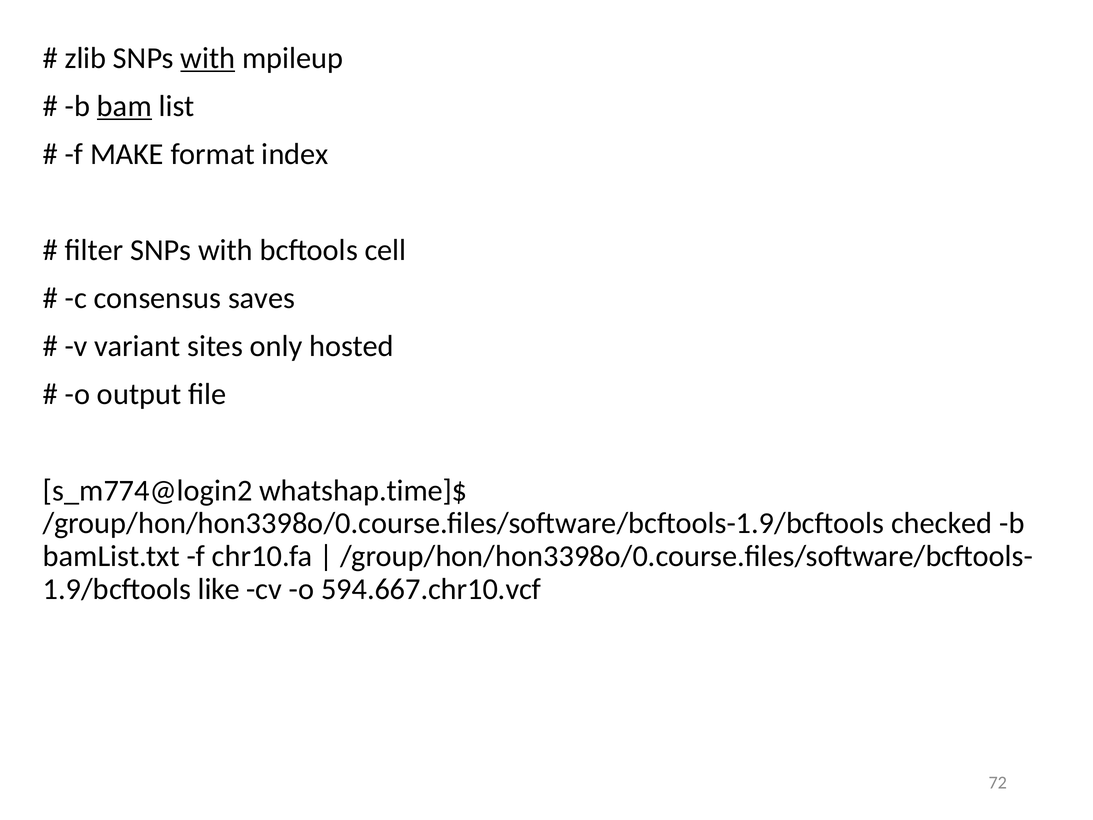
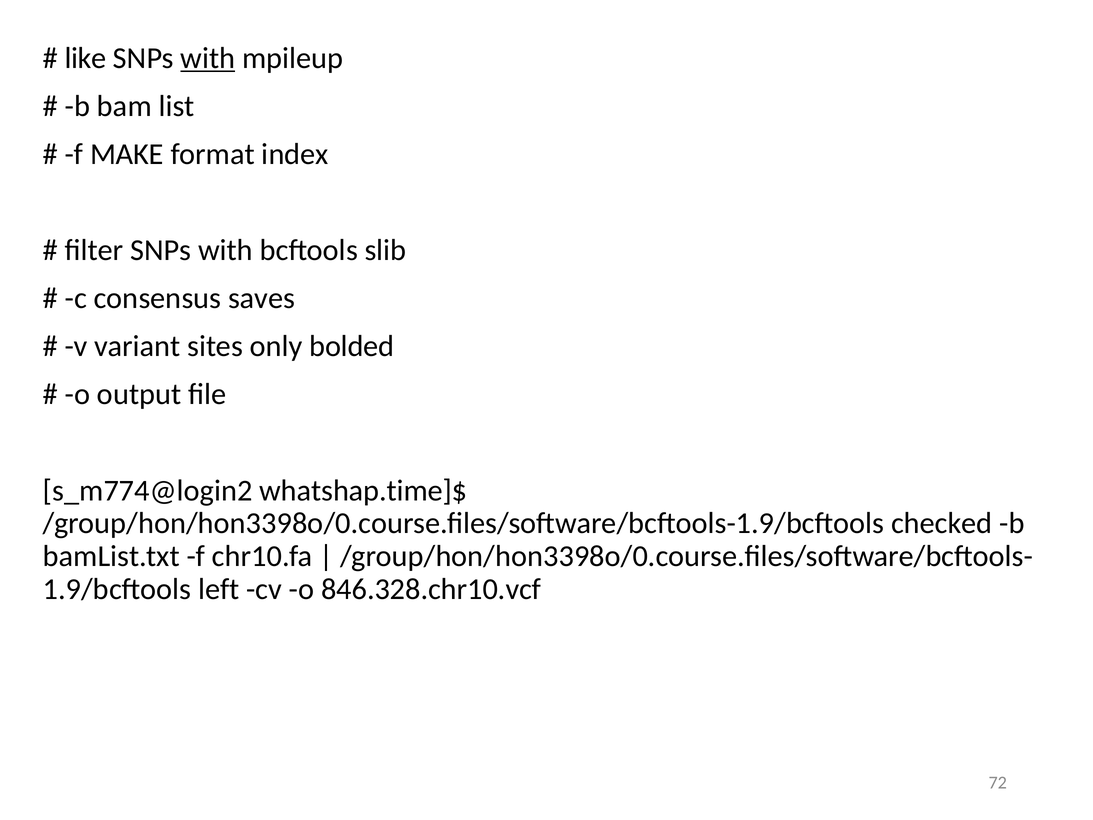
zlib: zlib -> like
bam underline: present -> none
cell: cell -> slib
hosted: hosted -> bolded
like: like -> left
594.667.chr10.vcf: 594.667.chr10.vcf -> 846.328.chr10.vcf
